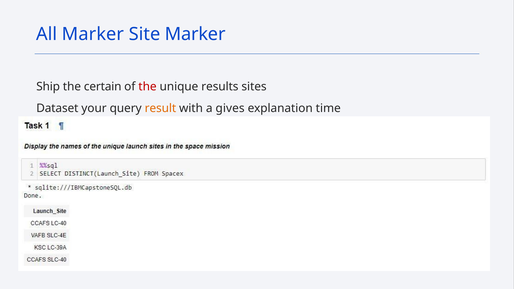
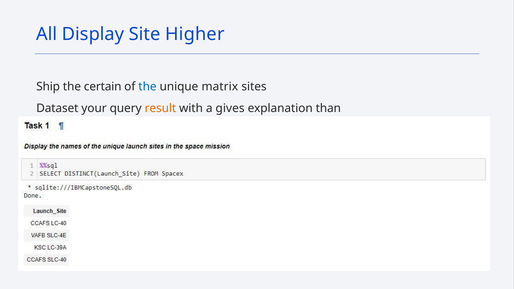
All Marker: Marker -> Display
Site Marker: Marker -> Higher
the at (148, 87) colour: red -> blue
results: results -> matrix
time: time -> than
